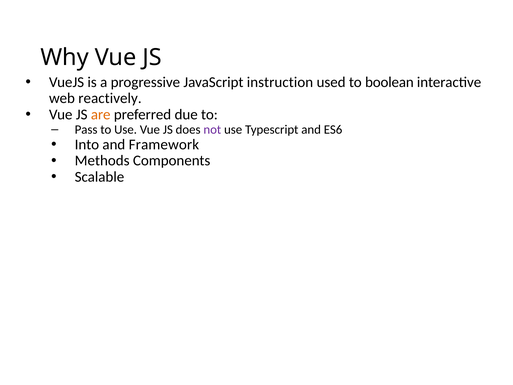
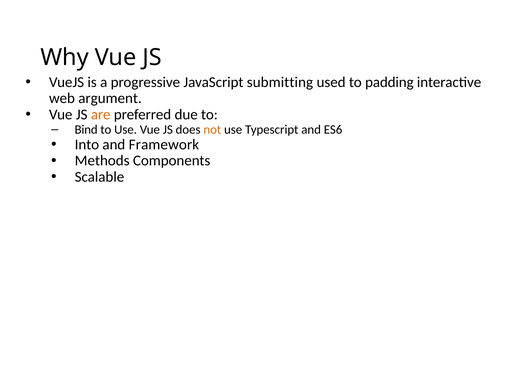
instruction: instruction -> submitting
boolean: boolean -> padding
reactively: reactively -> argument
Pass: Pass -> Bind
not colour: purple -> orange
